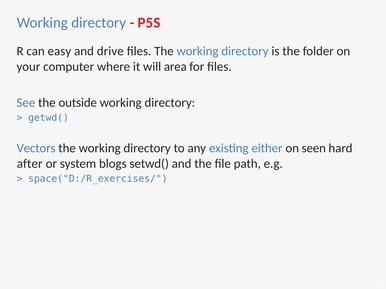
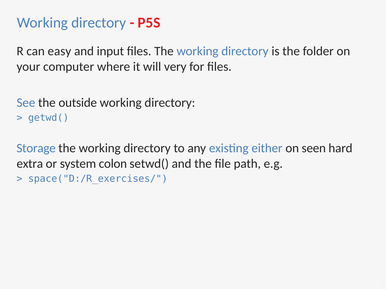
drive: drive -> input
area: area -> very
Vectors: Vectors -> Storage
after: after -> extra
blogs: blogs -> colon
